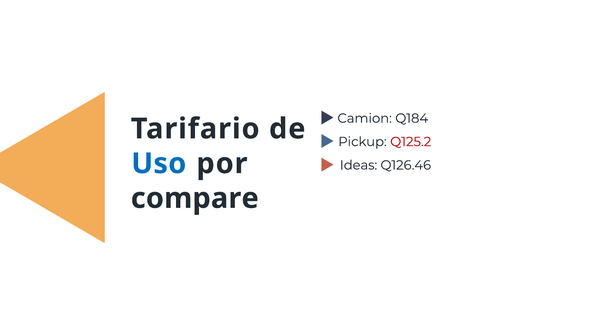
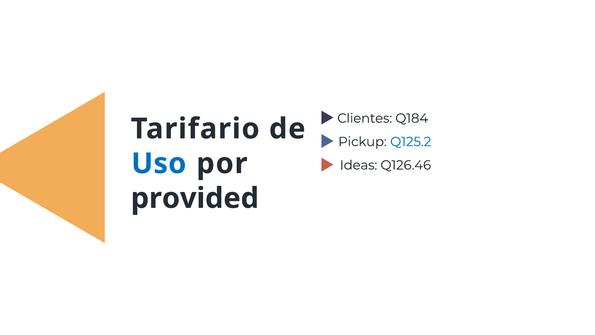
Camion: Camion -> Clientes
Q125.2 colour: red -> blue
compare: compare -> provided
